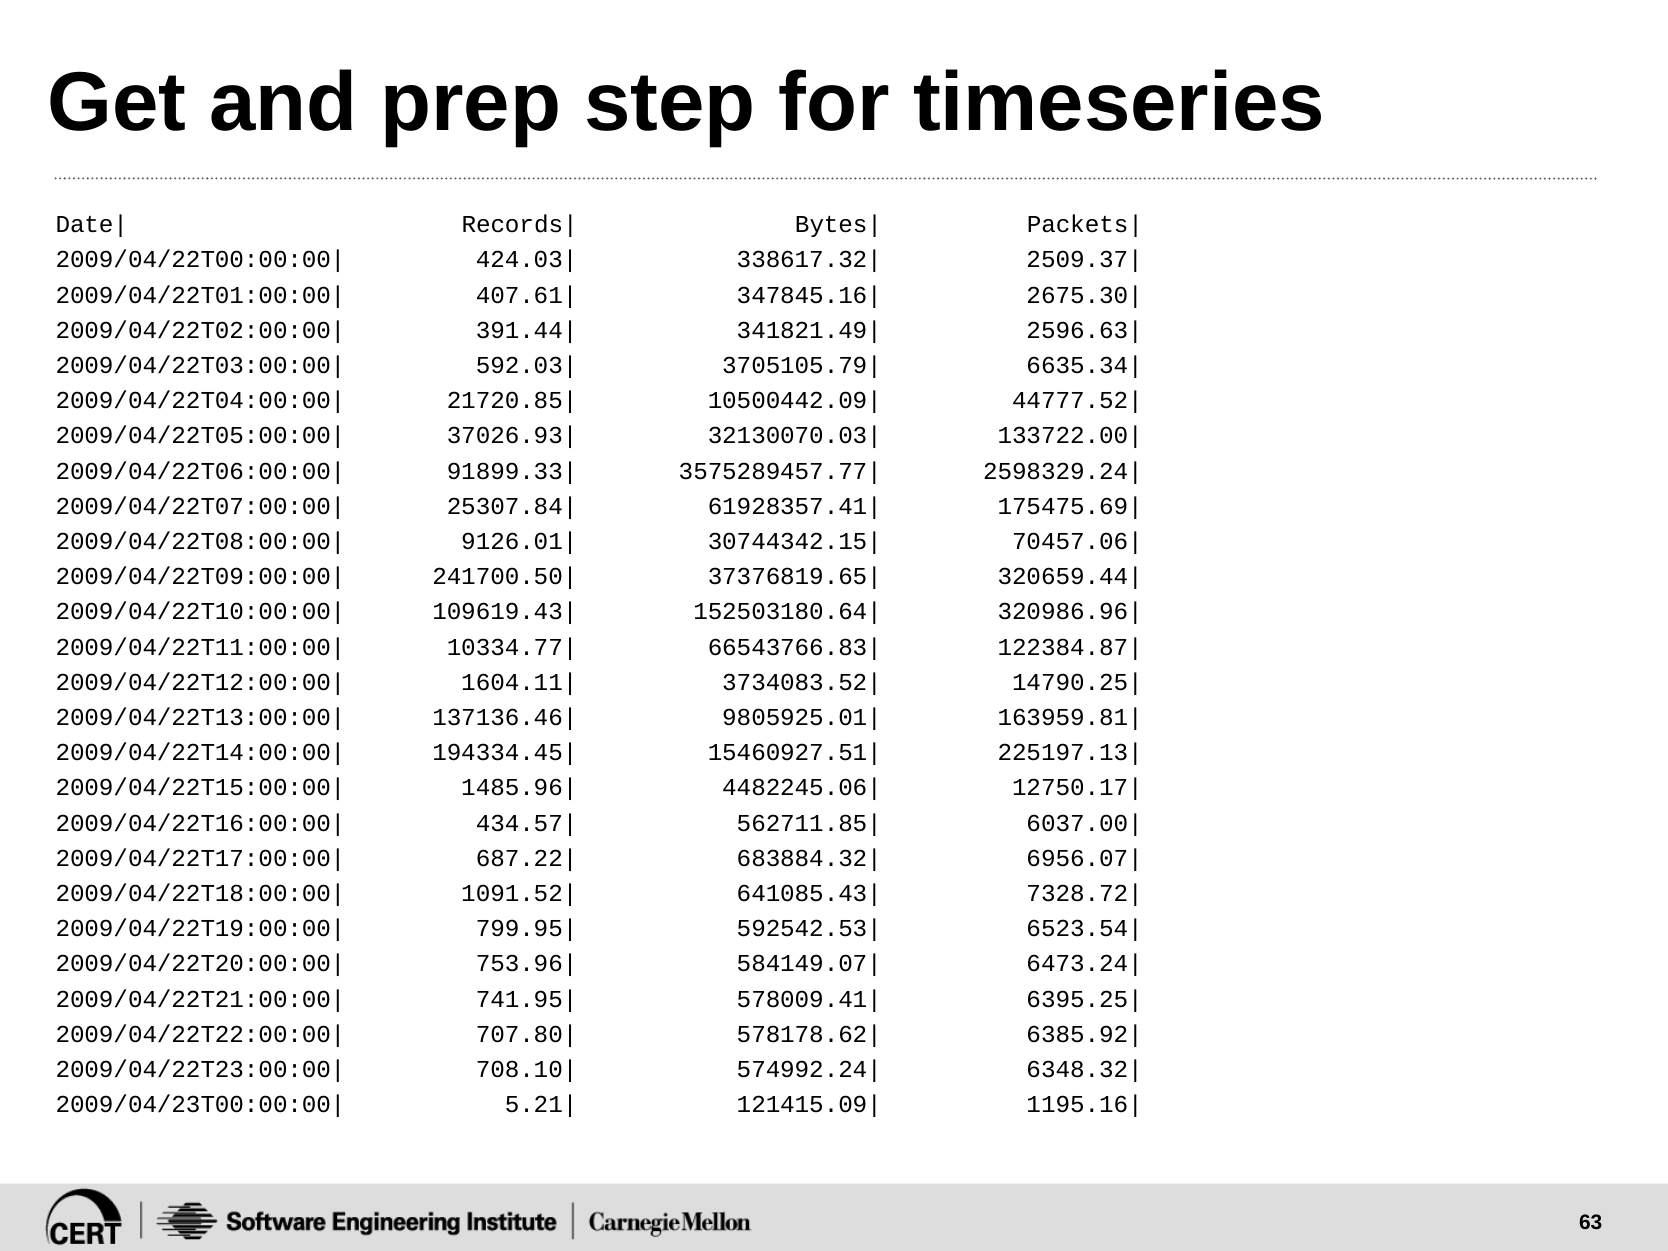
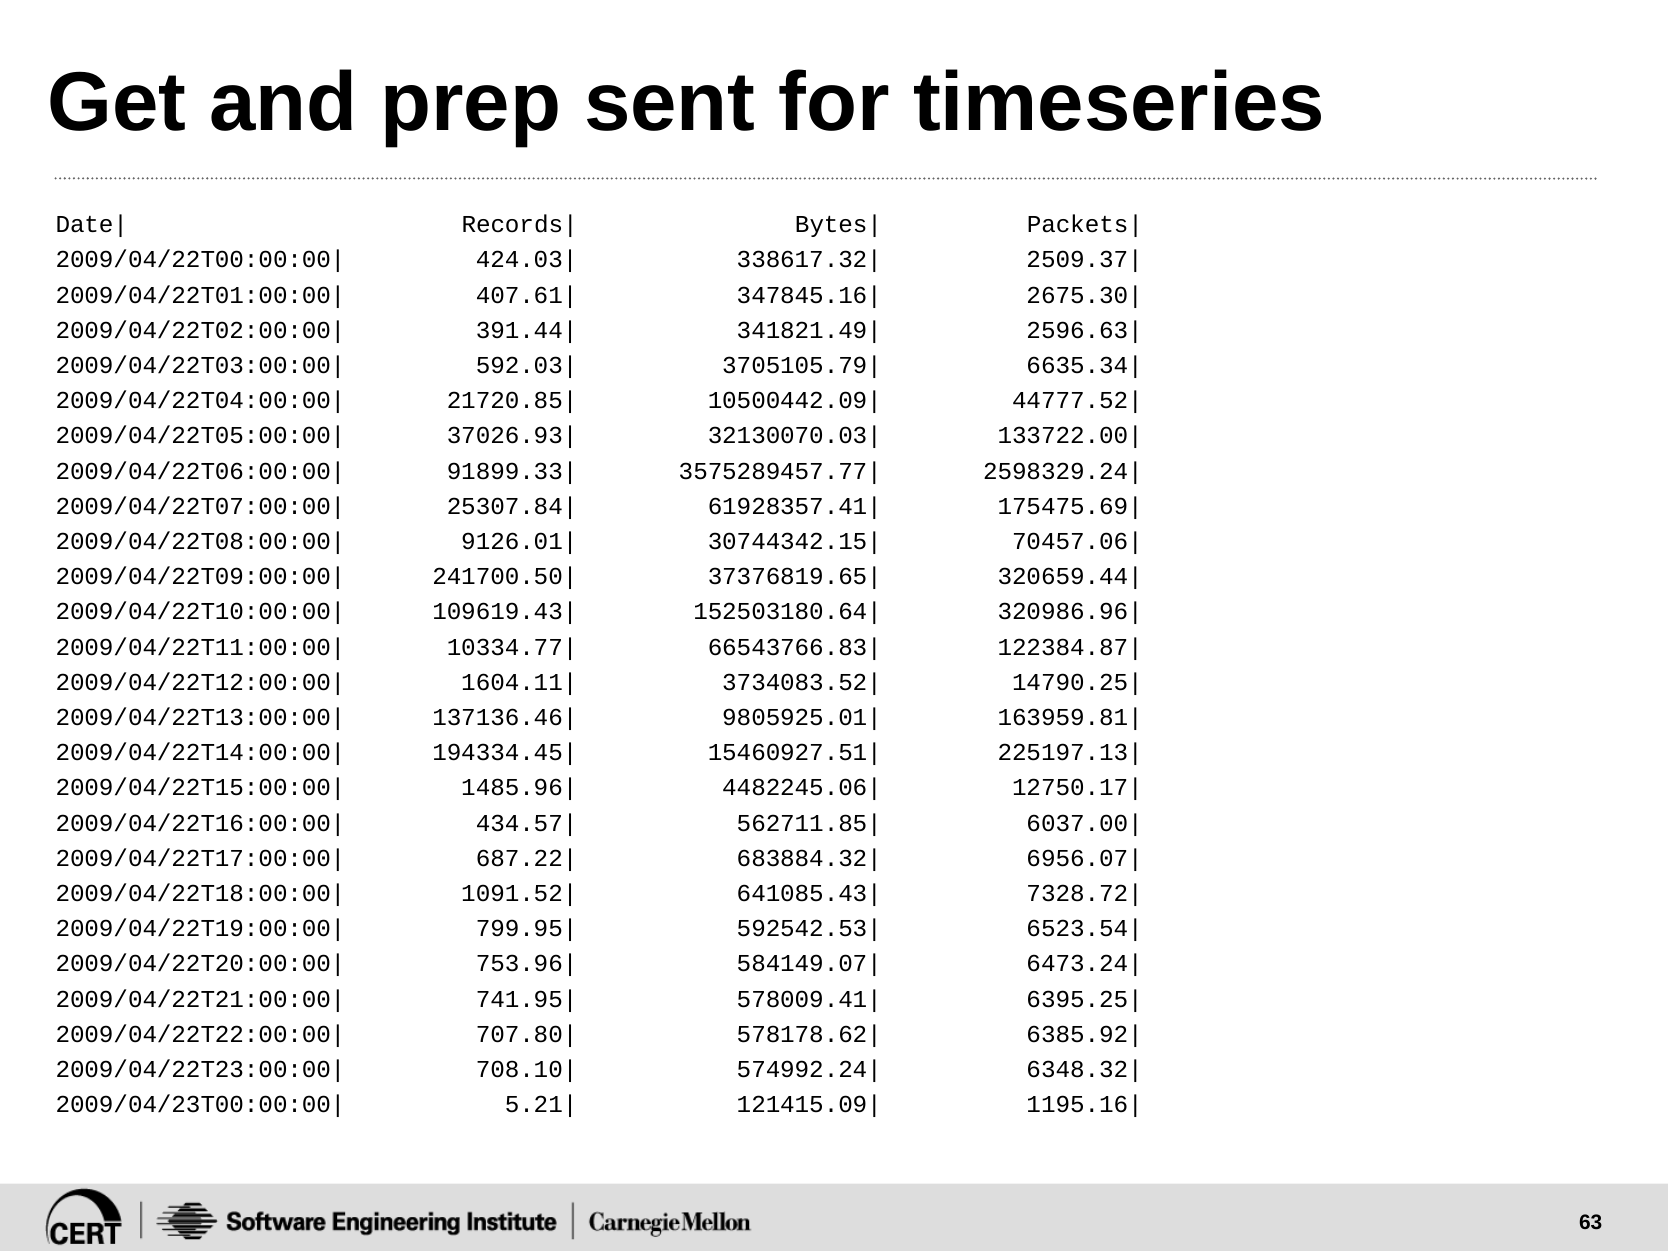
step: step -> sent
